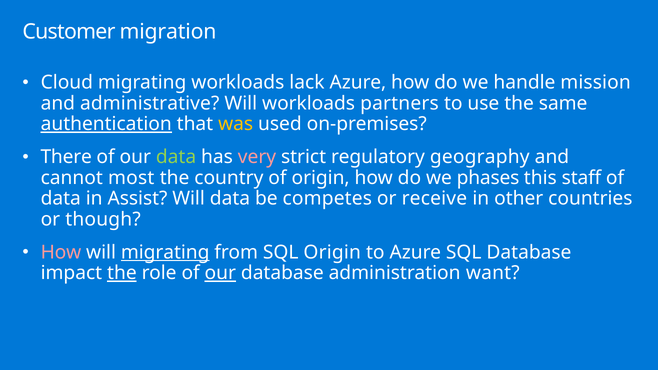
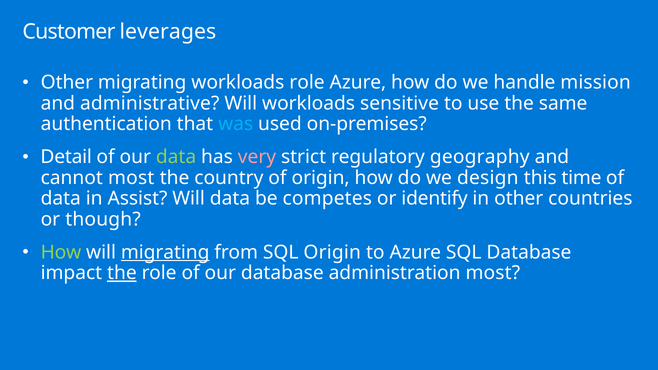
migration: migration -> leverages
Cloud at (67, 83): Cloud -> Other
workloads lack: lack -> role
partners: partners -> sensitive
authentication underline: present -> none
was colour: yellow -> light blue
There: There -> Detail
phases: phases -> design
staff: staff -> time
receive: receive -> identify
How at (61, 252) colour: pink -> light green
our at (220, 273) underline: present -> none
administration want: want -> most
